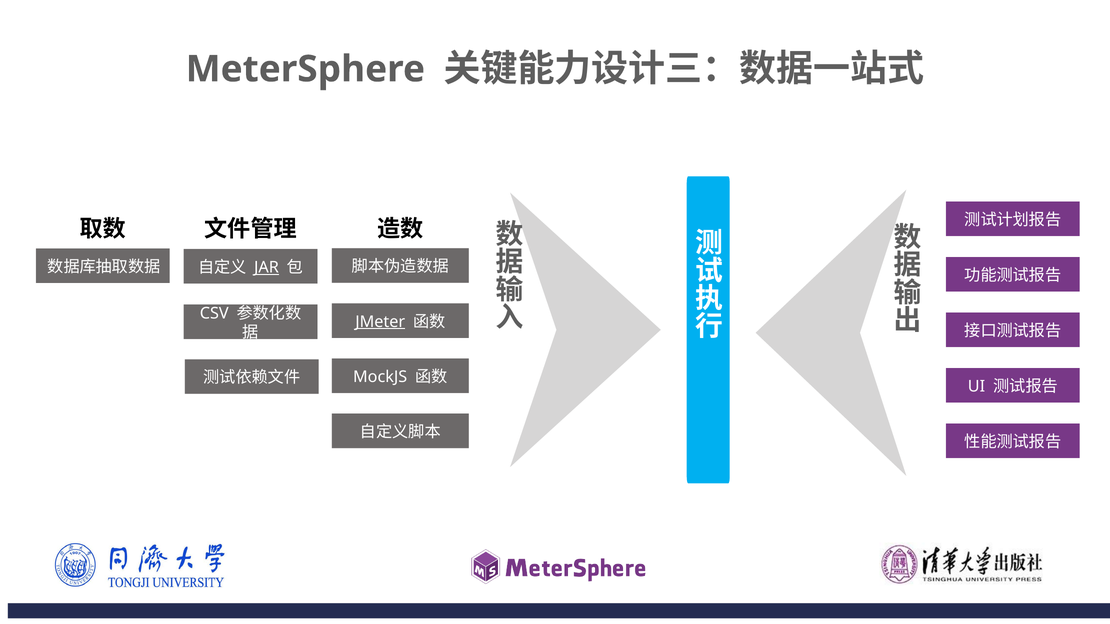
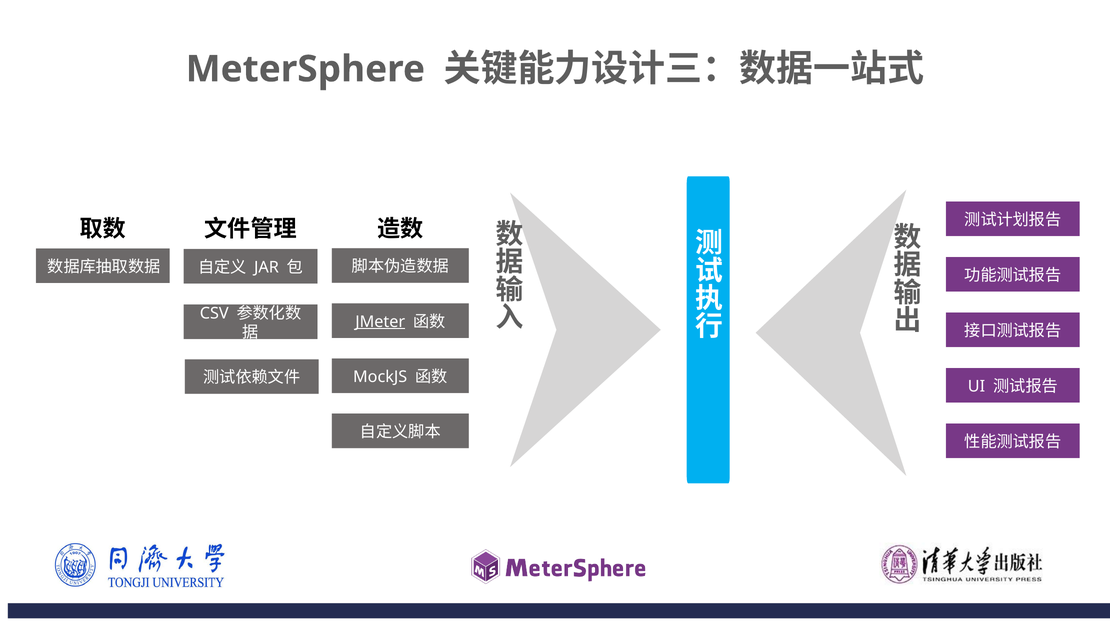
JAR underline: present -> none
